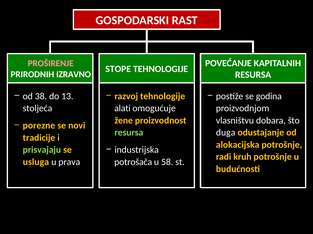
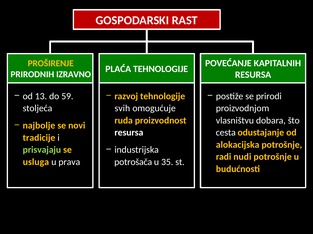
PROŠIRENJE colour: pink -> yellow
STOPE: STOPE -> PLAĆA
38: 38 -> 13
13: 13 -> 59
godina: godina -> prirodi
alati: alati -> svih
žene: žene -> ruda
porezne: porezne -> najbolje
resursa at (129, 133) colour: light green -> white
duga: duga -> cesta
kruh: kruh -> nudi
58: 58 -> 35
